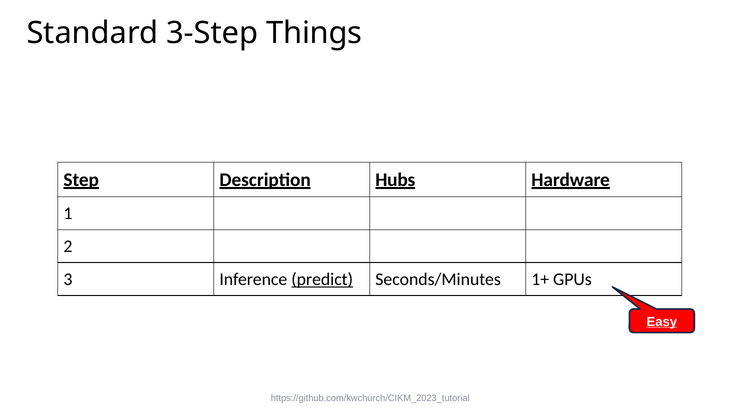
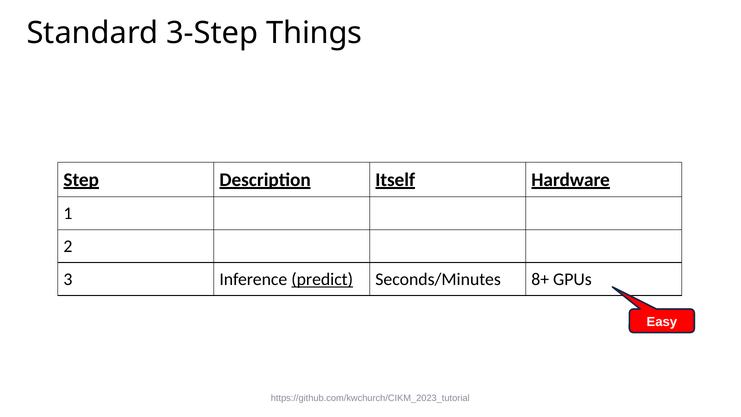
Hubs: Hubs -> Itself
1+: 1+ -> 8+
Easy underline: present -> none
